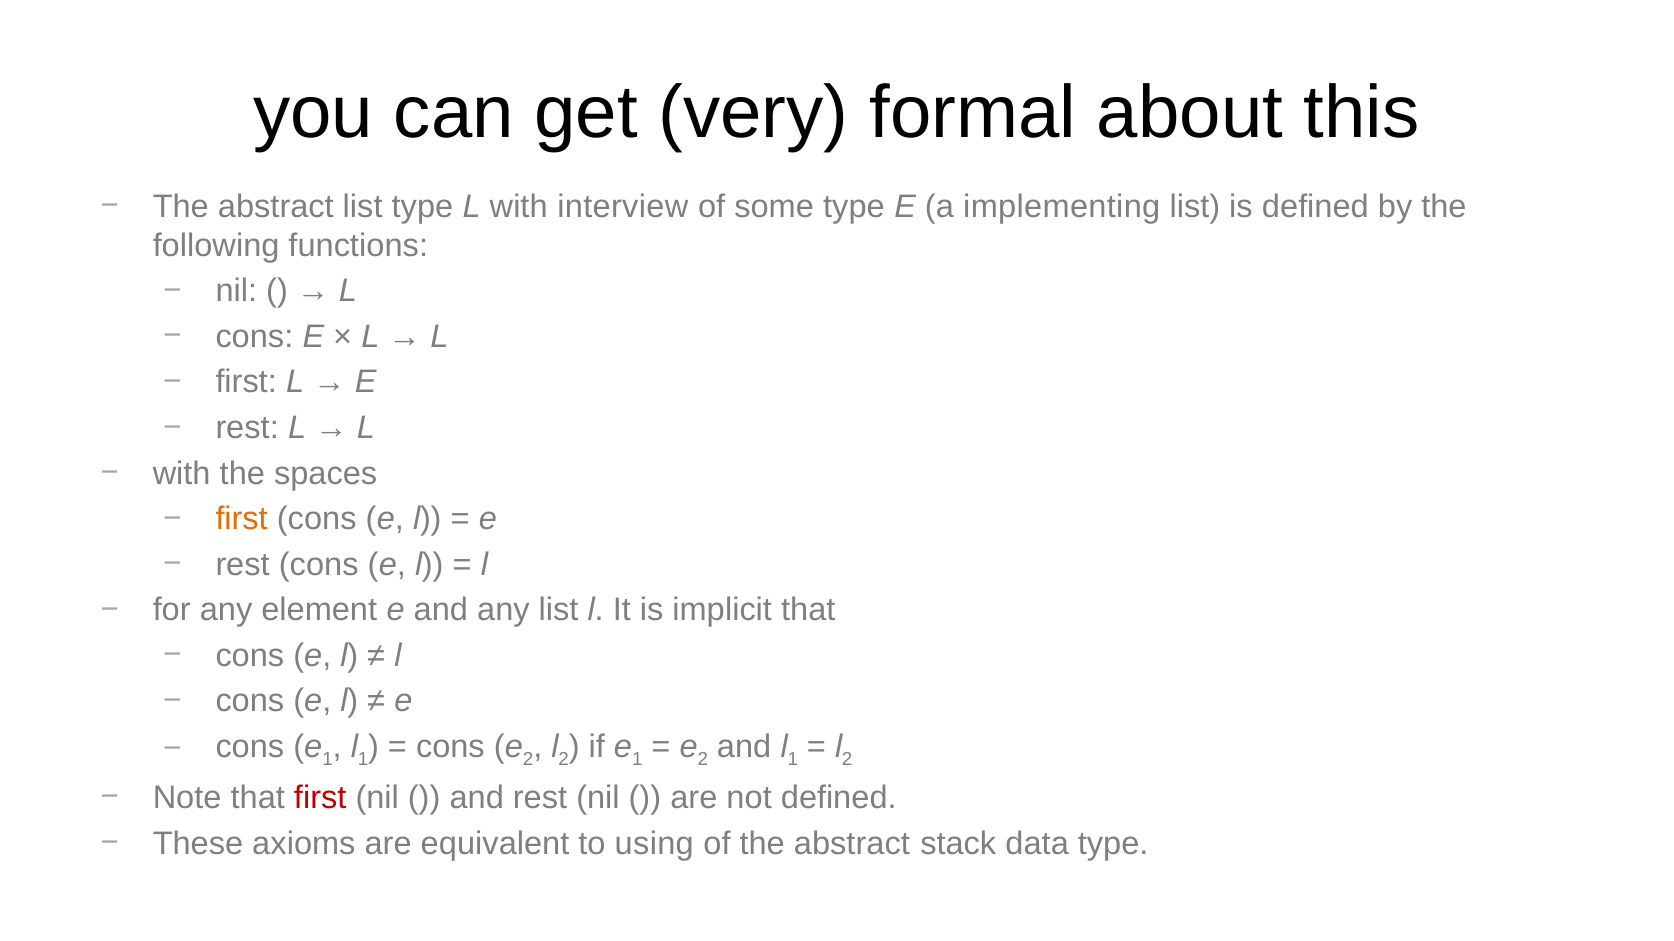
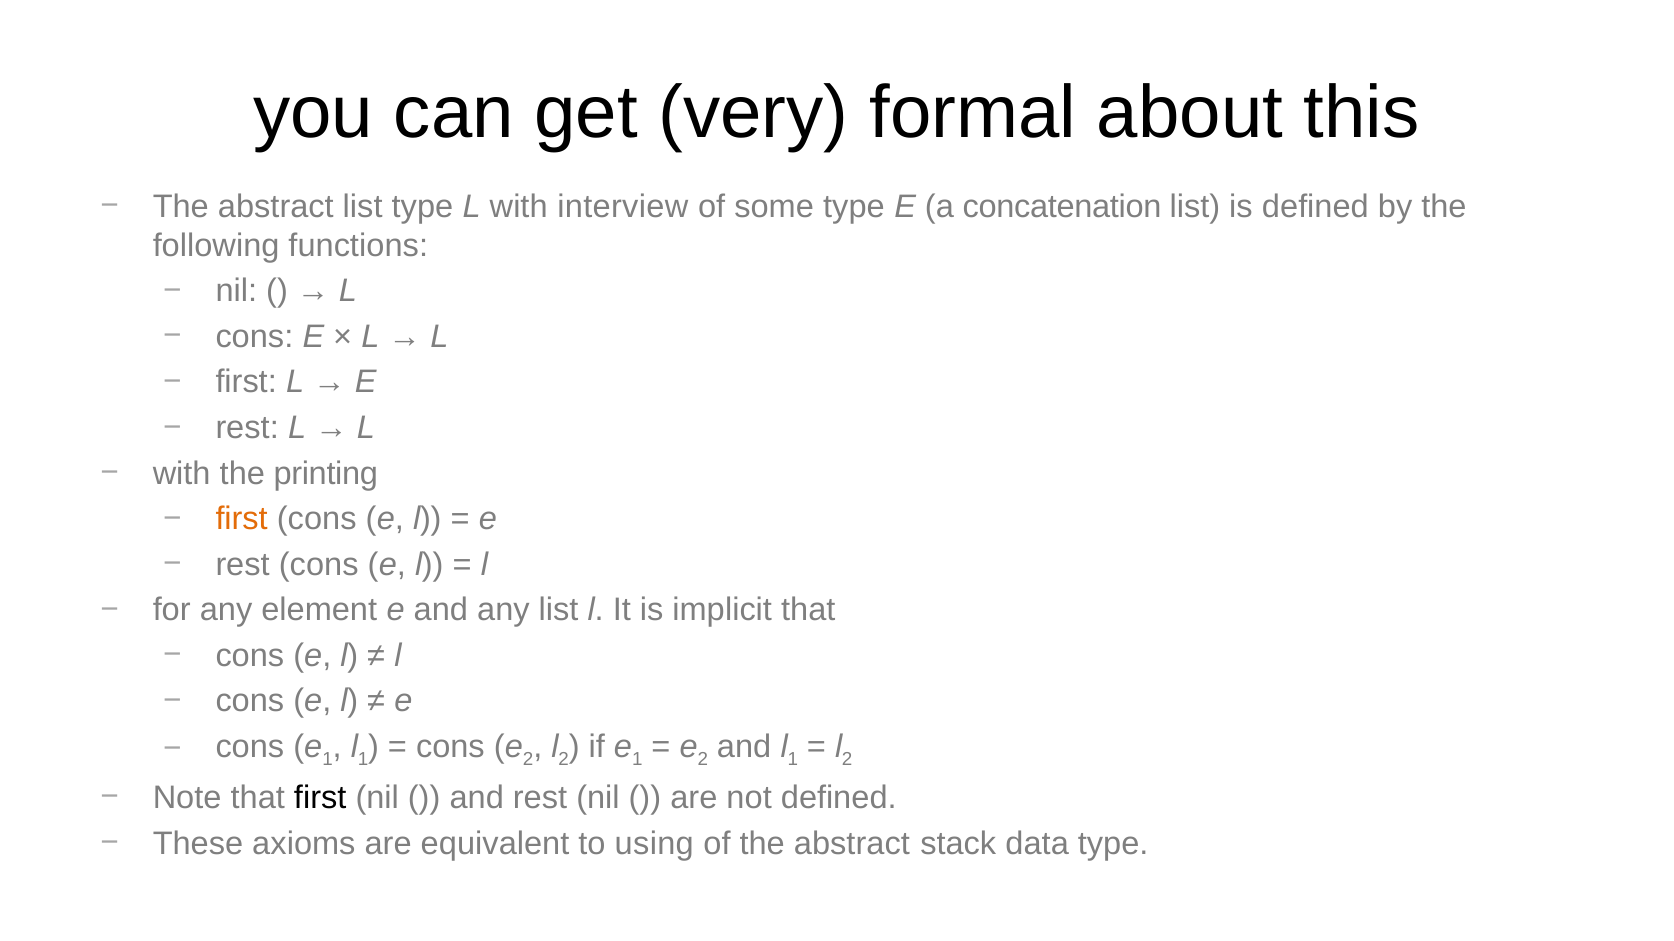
implementing: implementing -> concatenation
spaces: spaces -> printing
first at (320, 798) colour: red -> black
